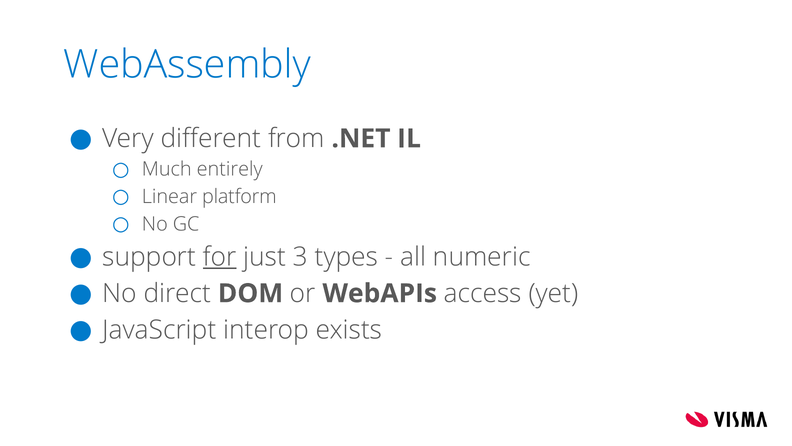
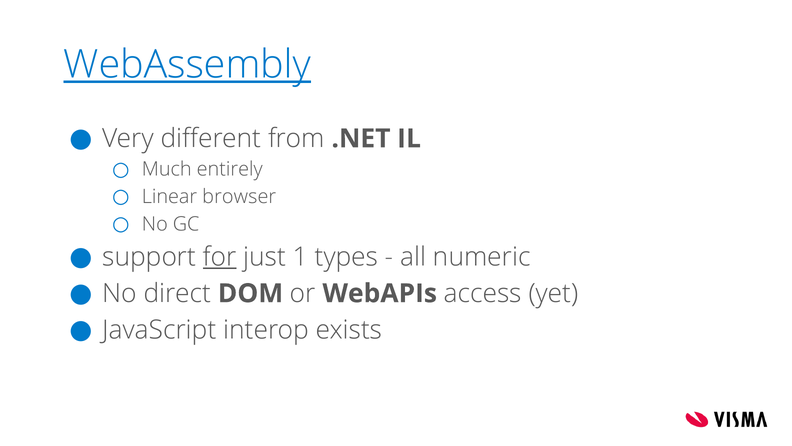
WebAssembly underline: none -> present
platform: platform -> browser
3: 3 -> 1
